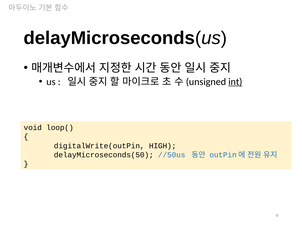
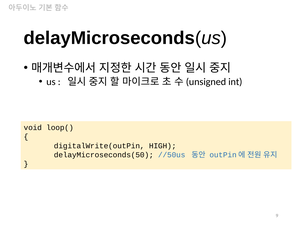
int underline: present -> none
